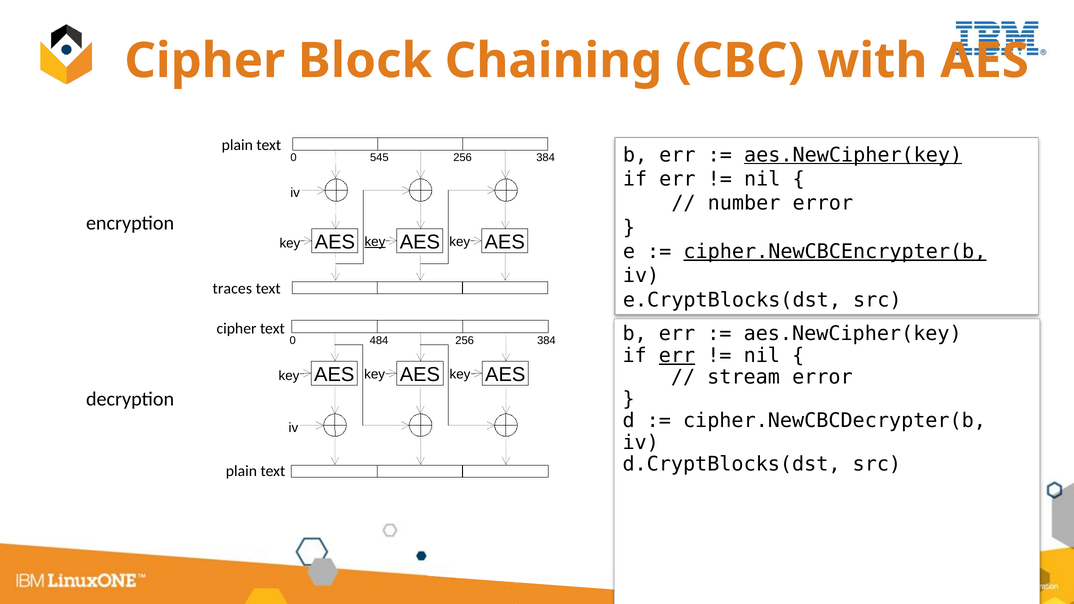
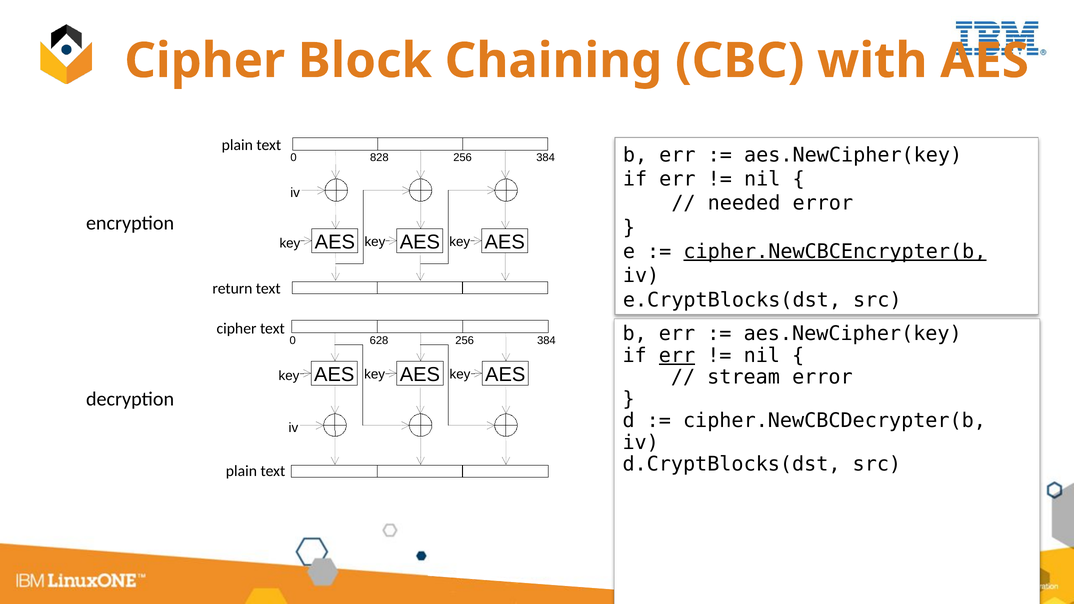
545: 545 -> 828
aes.NewCipher(key at (853, 155) underline: present -> none
number: number -> needed
key at (375, 242) underline: present -> none
traces: traces -> return
484: 484 -> 628
